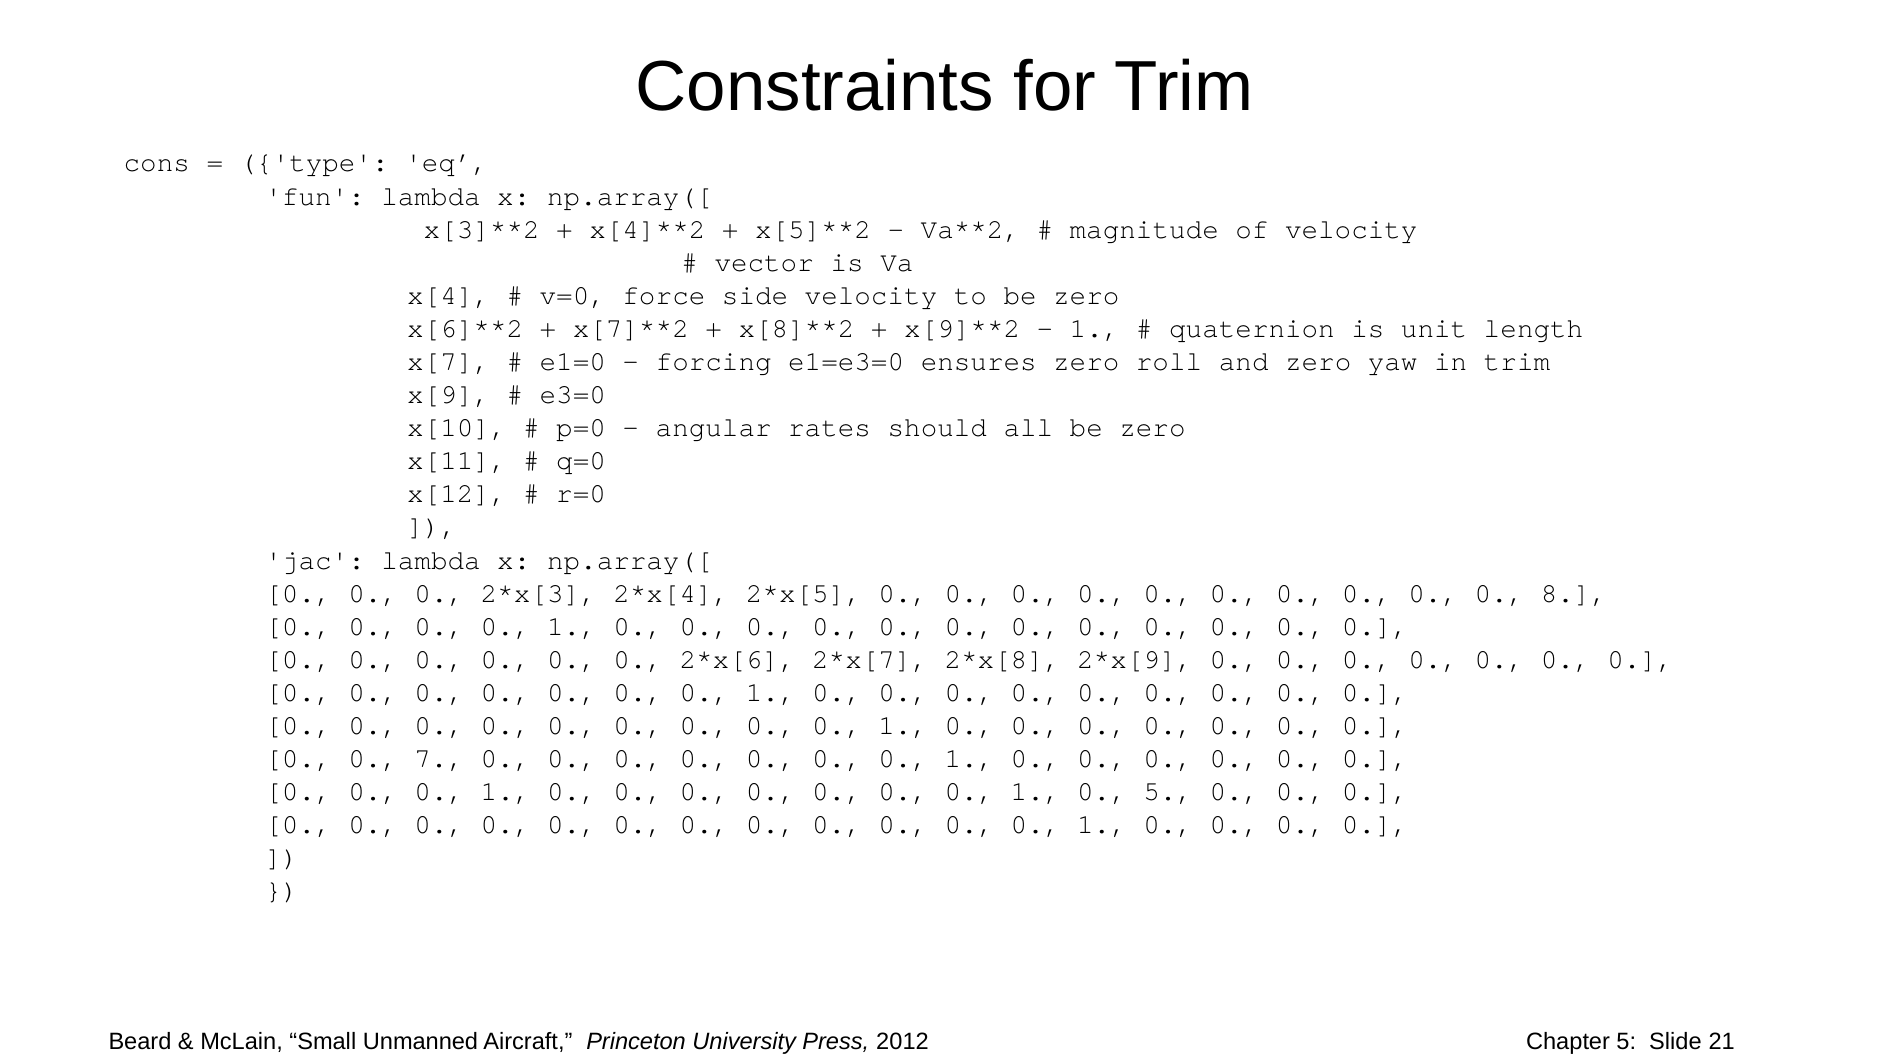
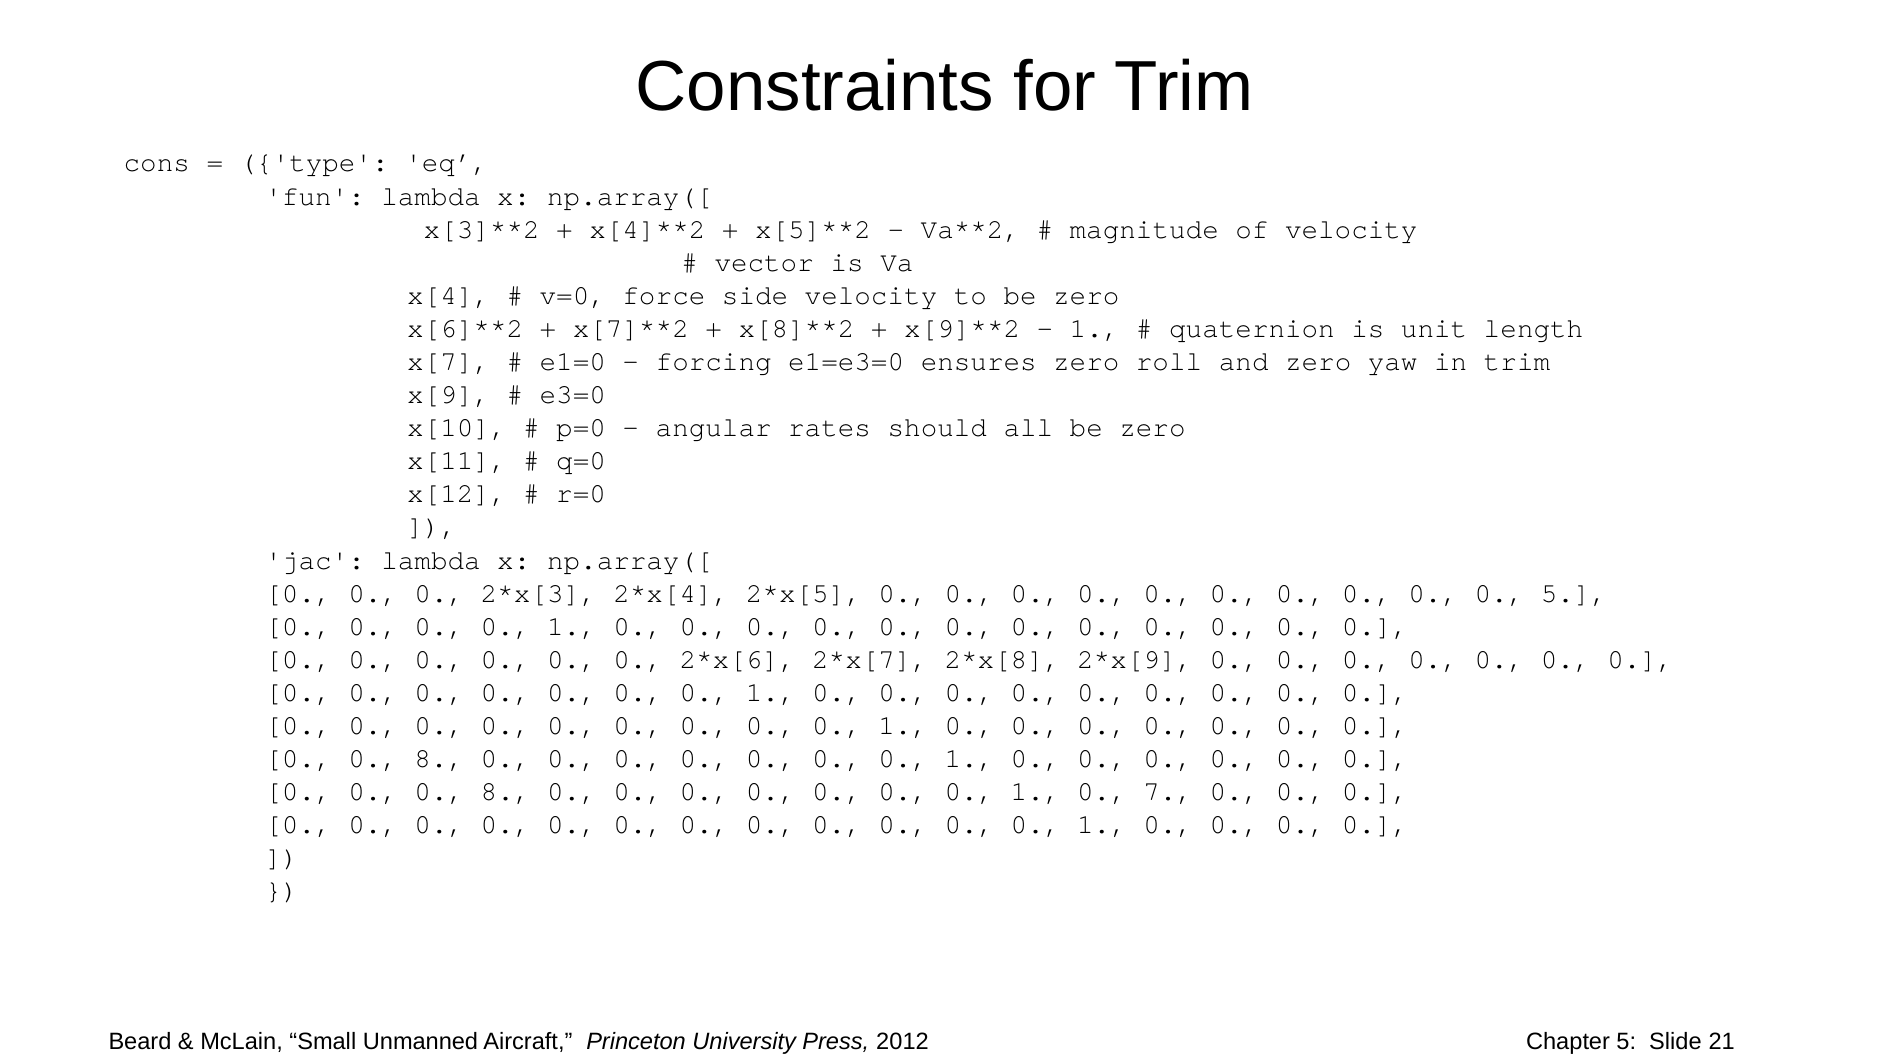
0 8: 8 -> 5
7 at (439, 759): 7 -> 8
1 at (506, 792): 1 -> 8
0 5: 5 -> 7
